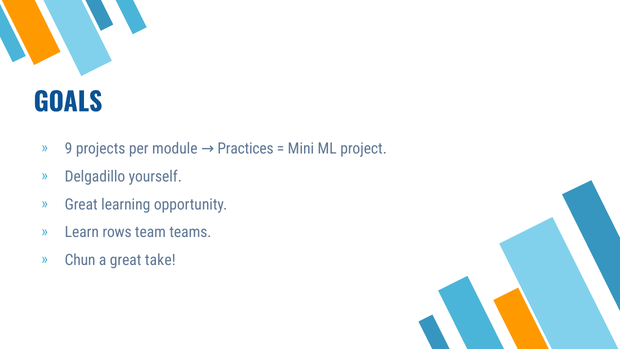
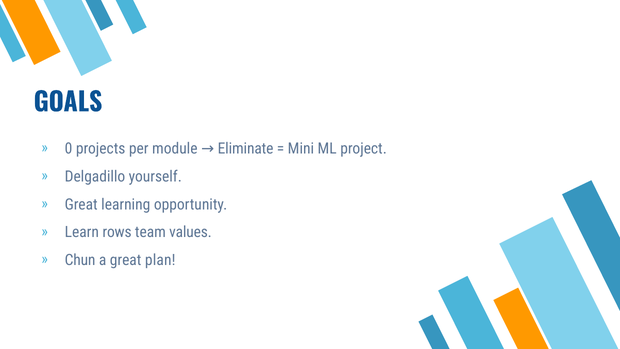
9: 9 -> 0
Practices: Practices -> Eliminate
teams: teams -> values
take: take -> plan
